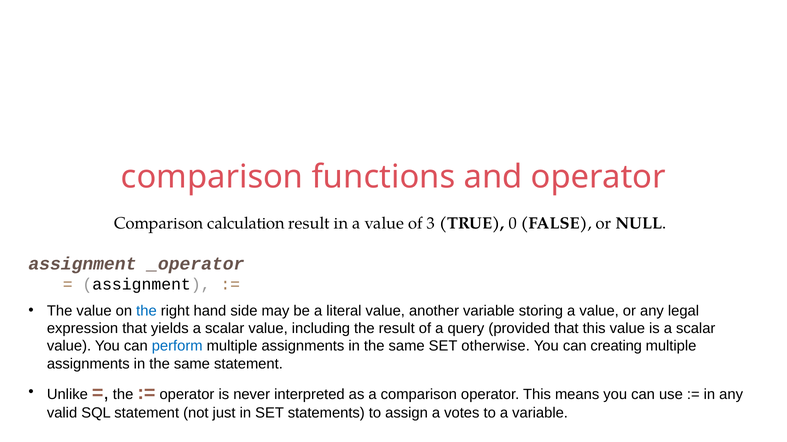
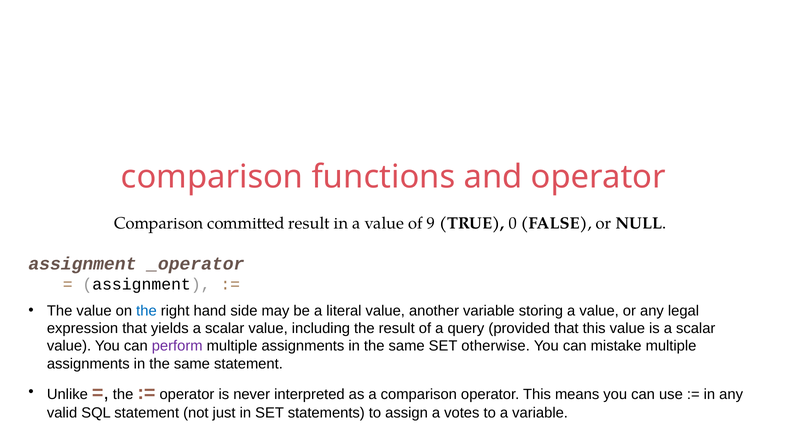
calculation: calculation -> committed
3: 3 -> 9
perform colour: blue -> purple
creating: creating -> mistake
